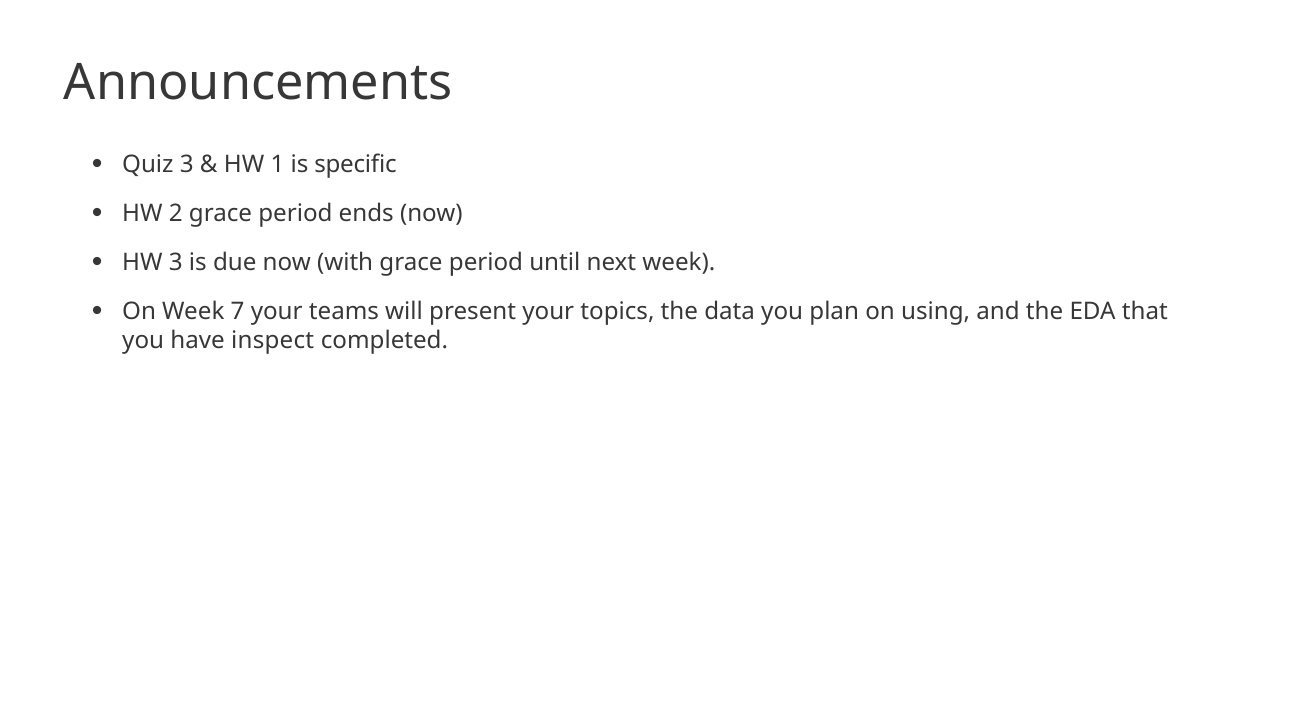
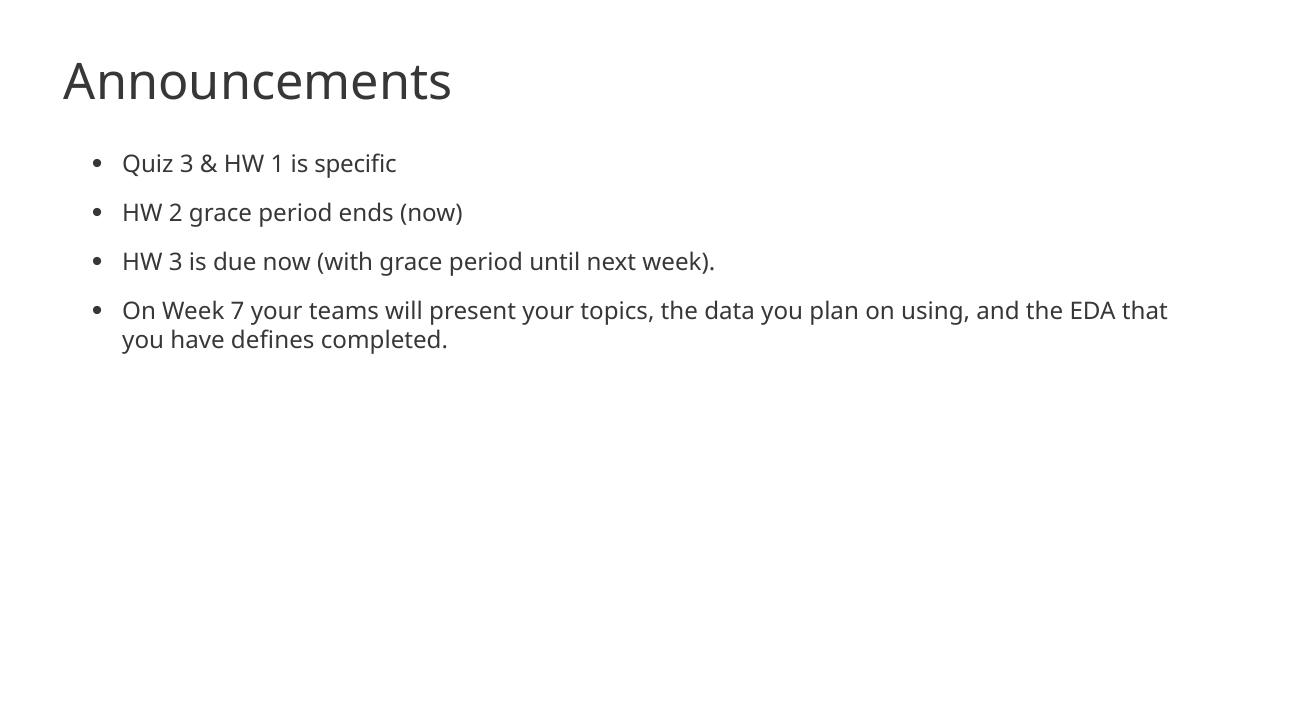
inspect: inspect -> defines
